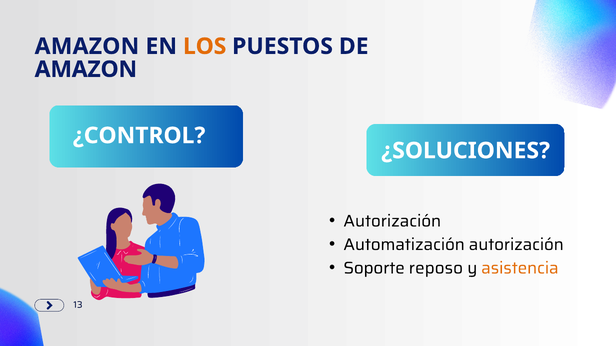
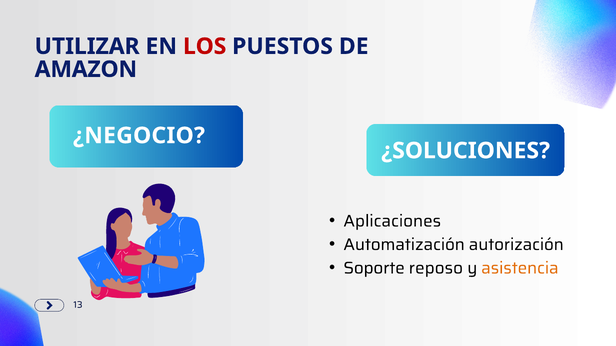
AMAZON at (87, 46): AMAZON -> UTILIZAR
LOS colour: orange -> red
¿CONTROL: ¿CONTROL -> ¿NEGOCIO
Autorización at (392, 221): Autorización -> Aplicaciones
